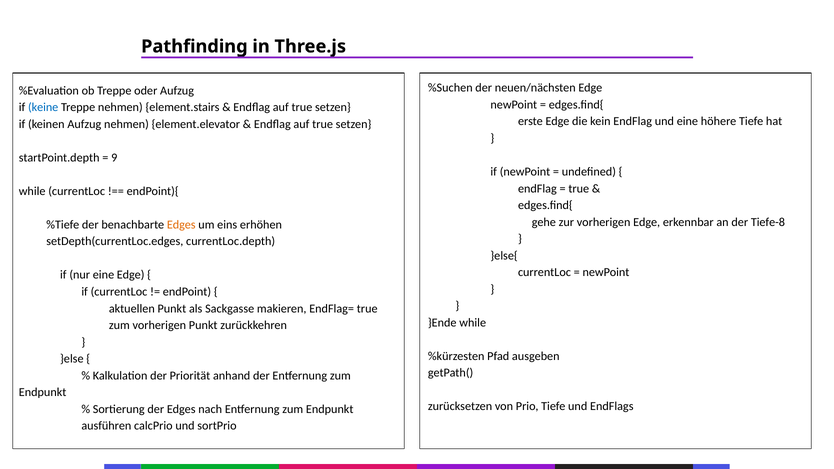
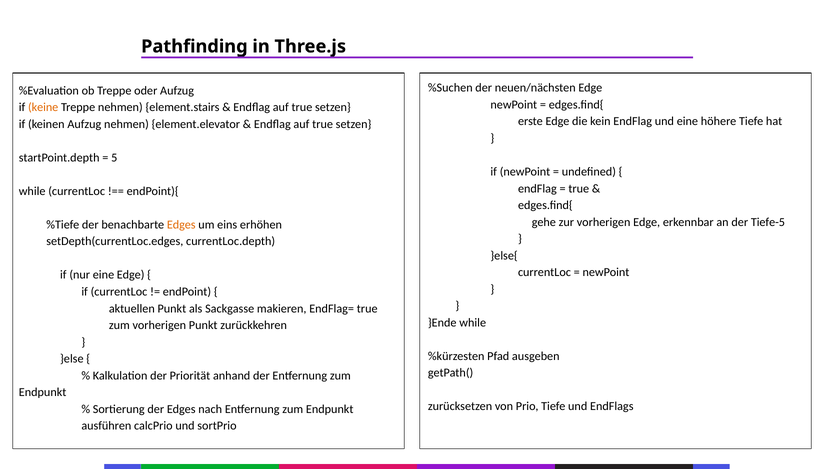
keine colour: blue -> orange
9: 9 -> 5
Tiefe-8: Tiefe-8 -> Tiefe-5
